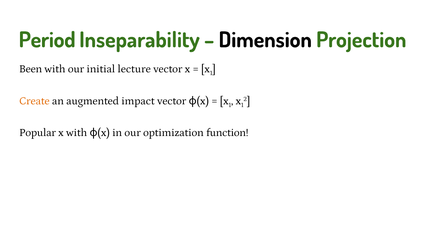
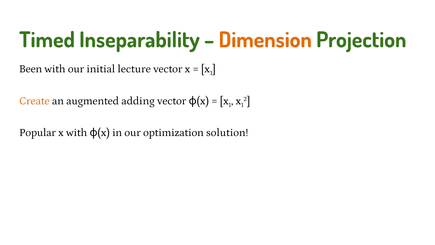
Period: Period -> Timed
Dimension colour: black -> orange
impact: impact -> adding
function: function -> solution
